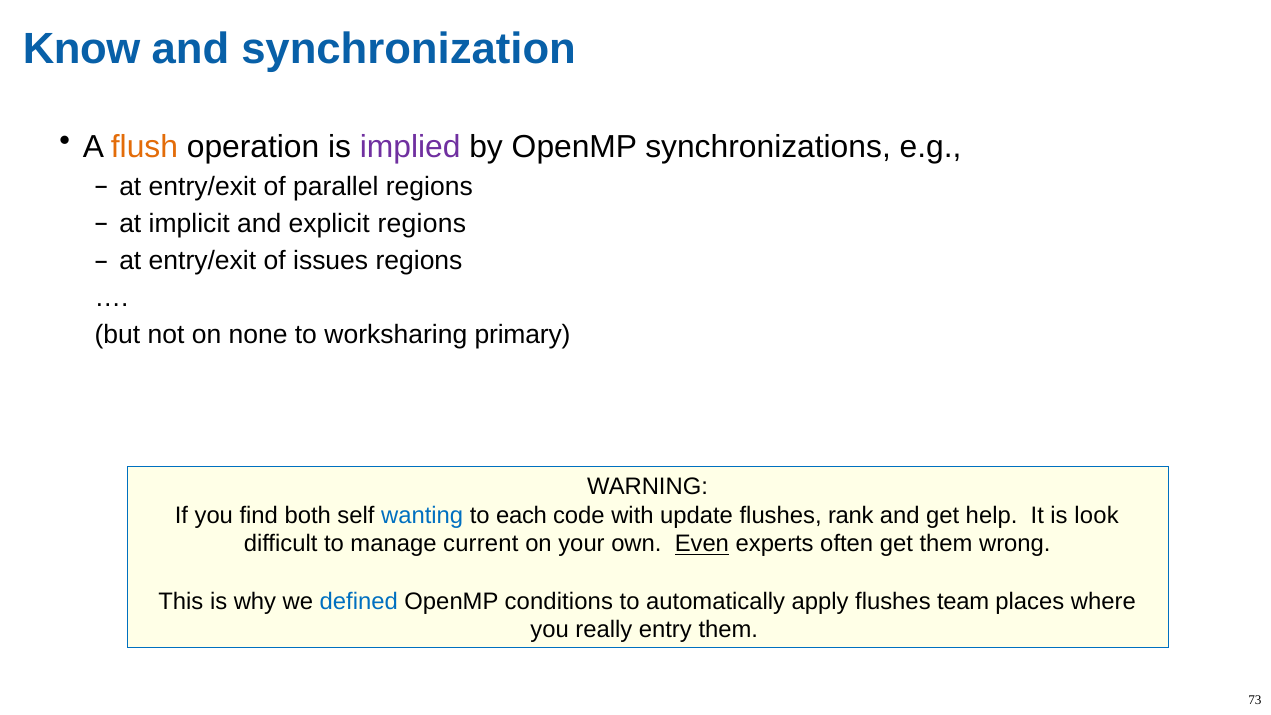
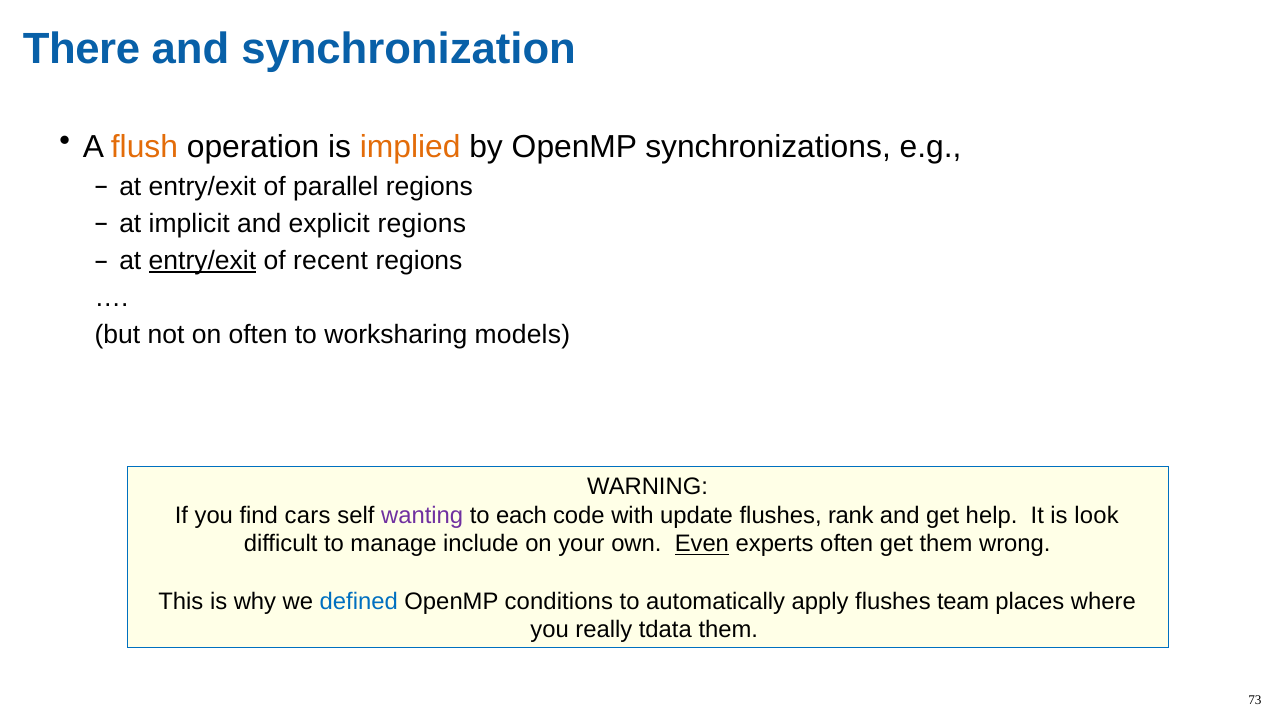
Know: Know -> There
implied colour: purple -> orange
entry/exit at (202, 261) underline: none -> present
issues: issues -> recent
on none: none -> often
primary: primary -> models
both: both -> cars
wanting colour: blue -> purple
current: current -> include
entry: entry -> tdata
